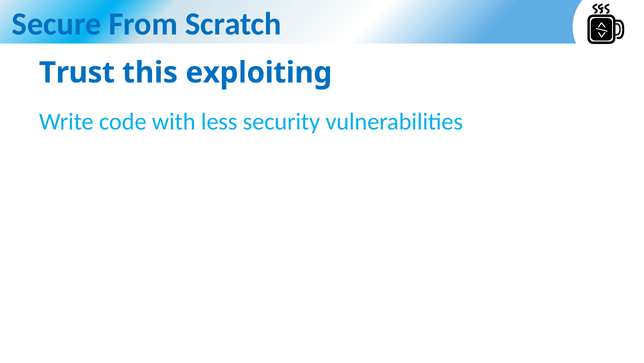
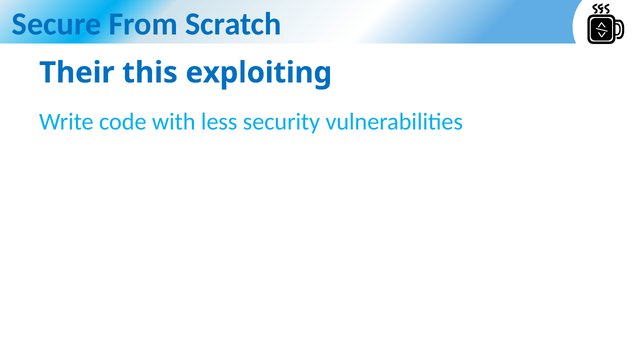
Trust: Trust -> Their
